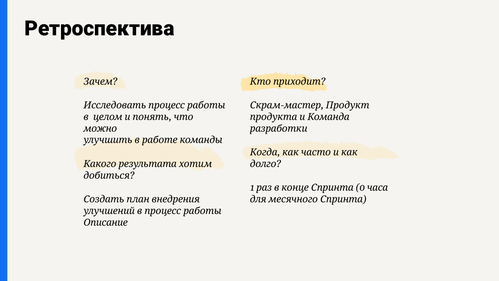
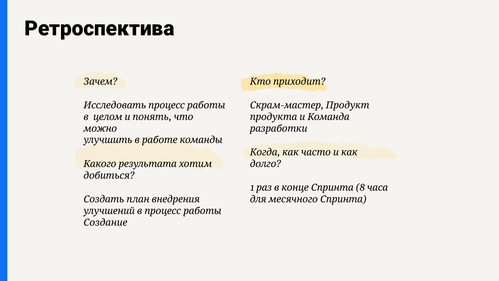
0: 0 -> 8
Описание: Описание -> Создание
